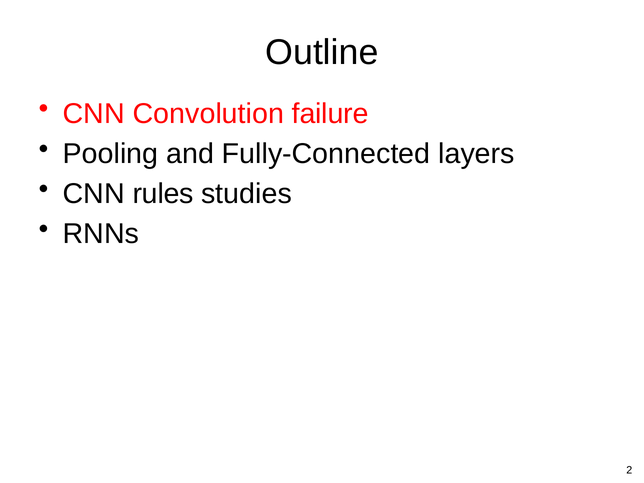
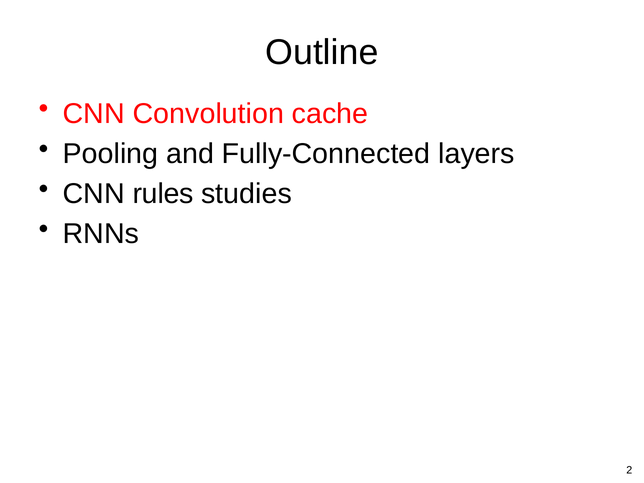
failure: failure -> cache
